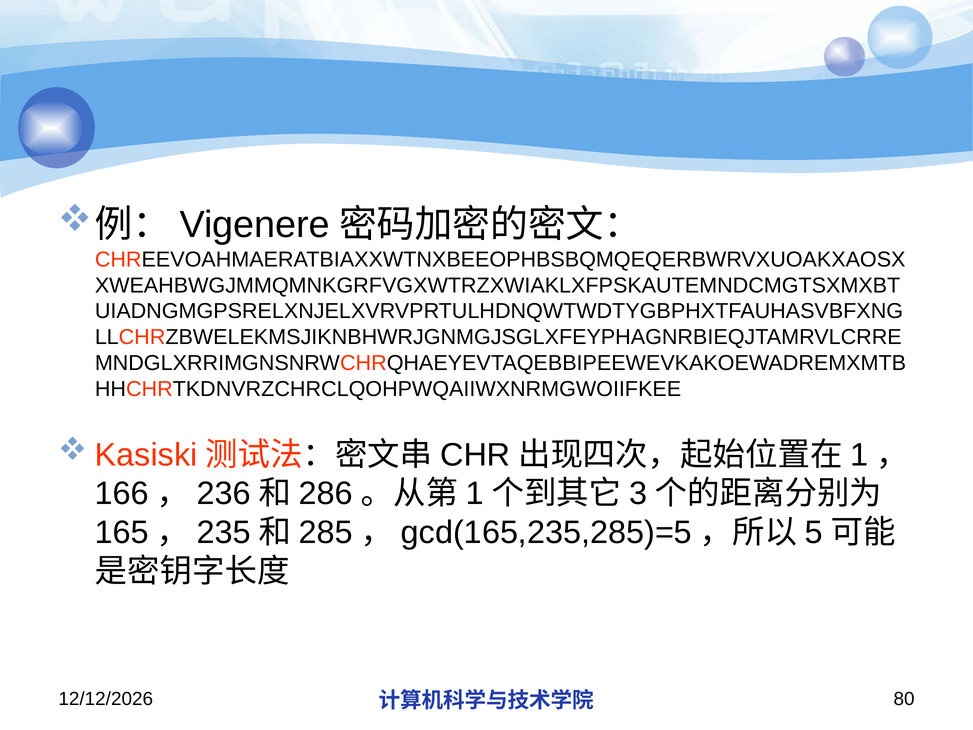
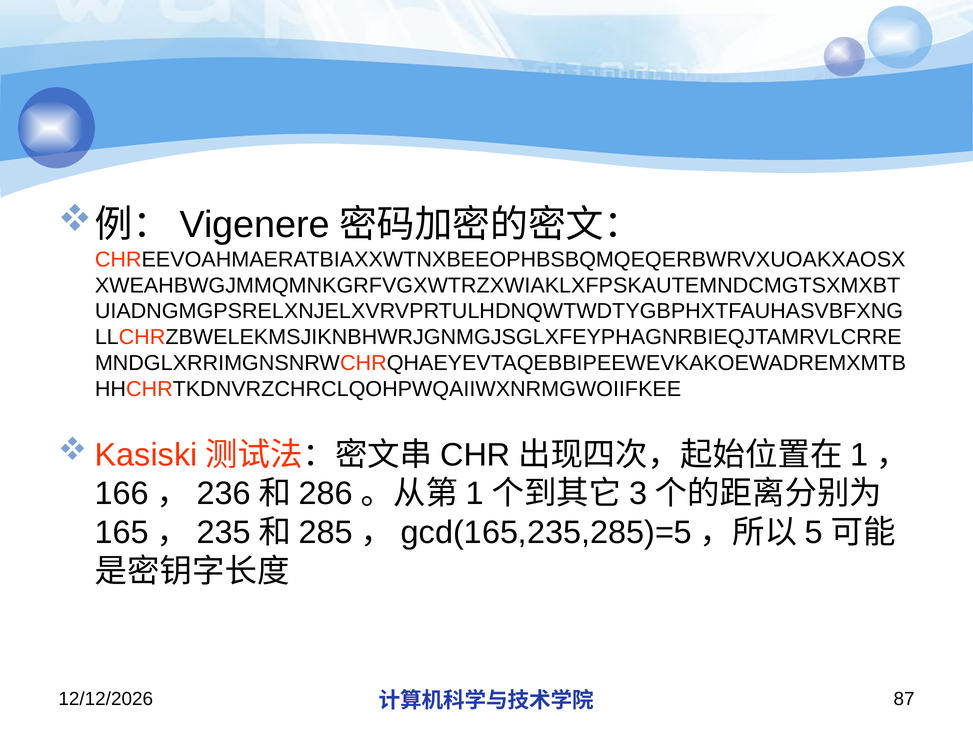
80: 80 -> 87
